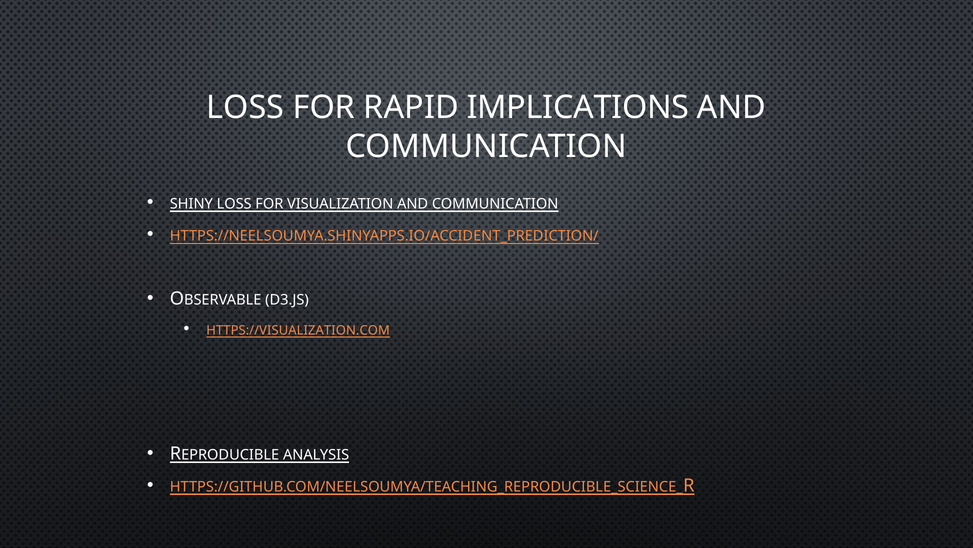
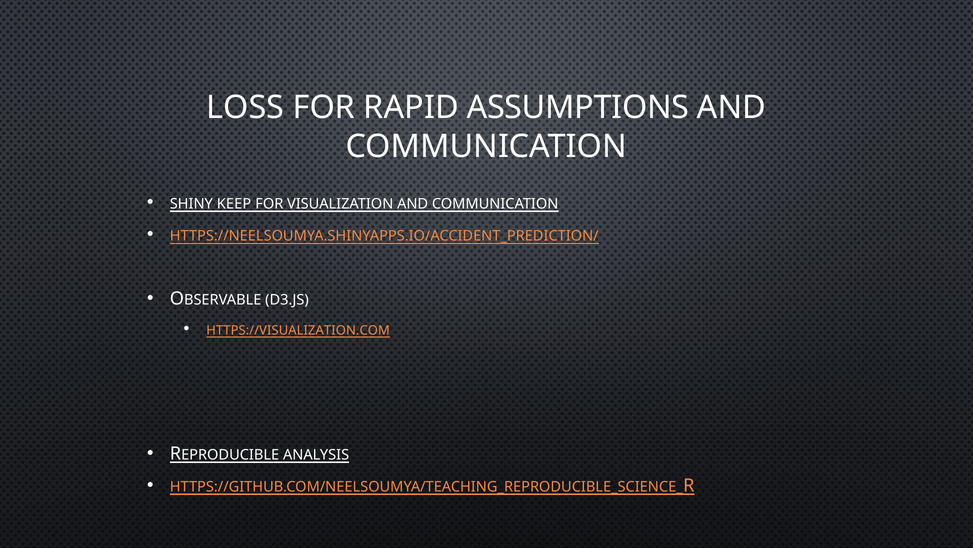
IMPLICATIONS: IMPLICATIONS -> ASSUMPTIONS
SHINY LOSS: LOSS -> KEEP
